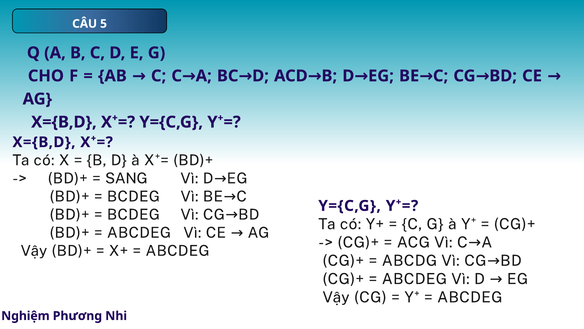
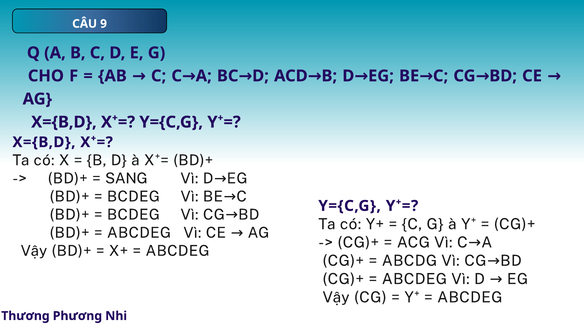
5: 5 -> 9
Nghiệm: Nghiệm -> Thương
